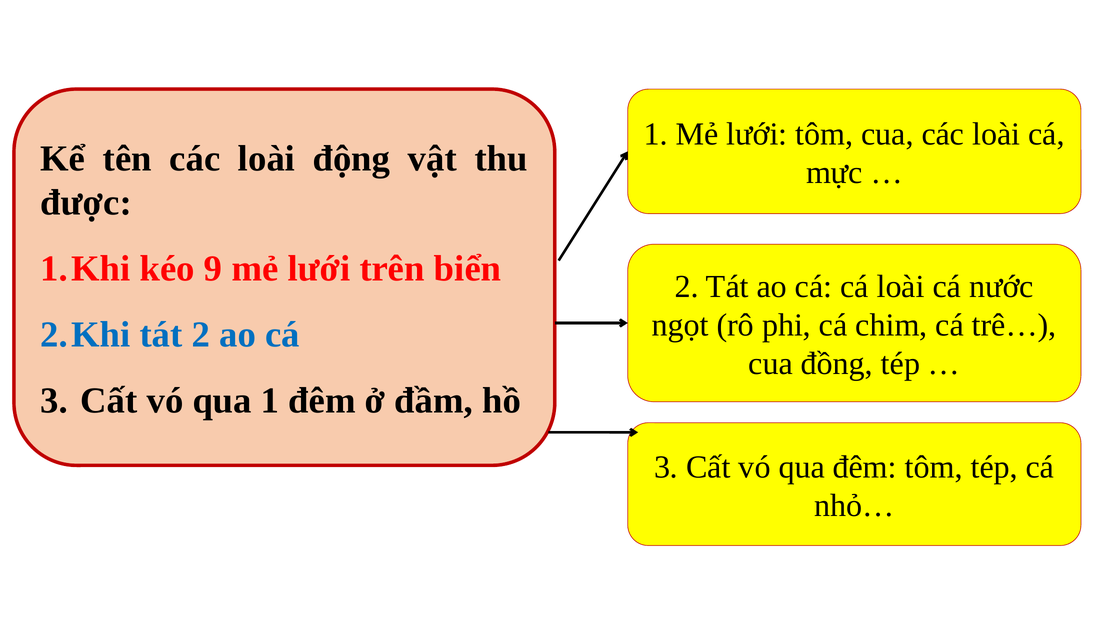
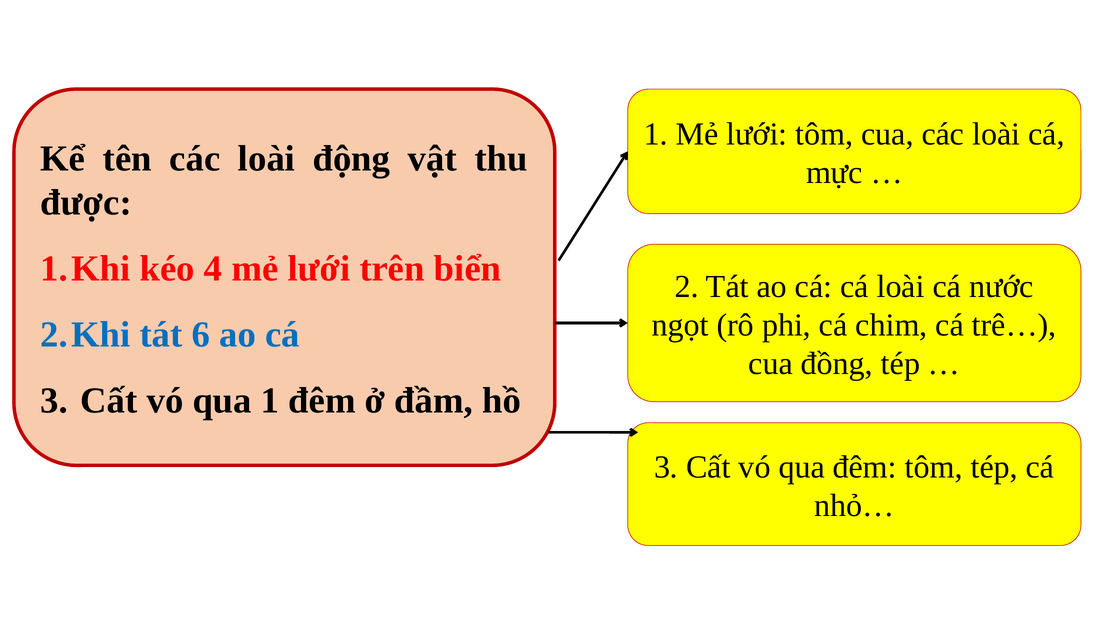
9: 9 -> 4
tát 2: 2 -> 6
